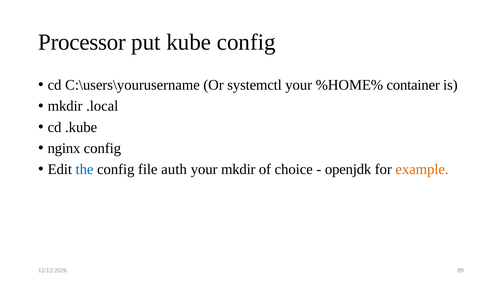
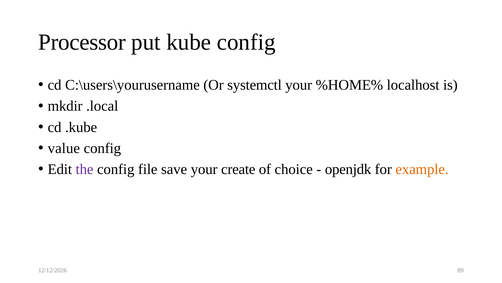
container: container -> localhost
nginx: nginx -> value
the colour: blue -> purple
auth: auth -> save
your mkdir: mkdir -> create
